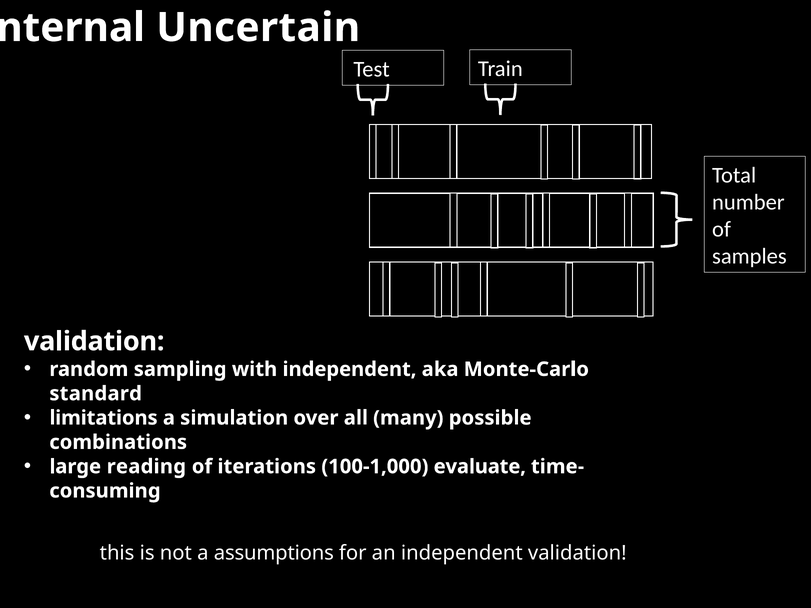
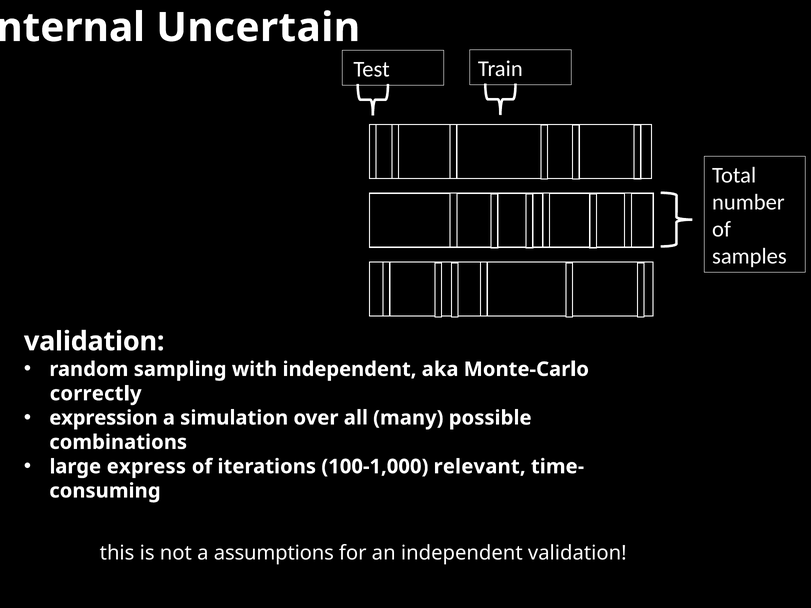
standard: standard -> correctly
limitations: limitations -> expression
reading: reading -> express
evaluate: evaluate -> relevant
